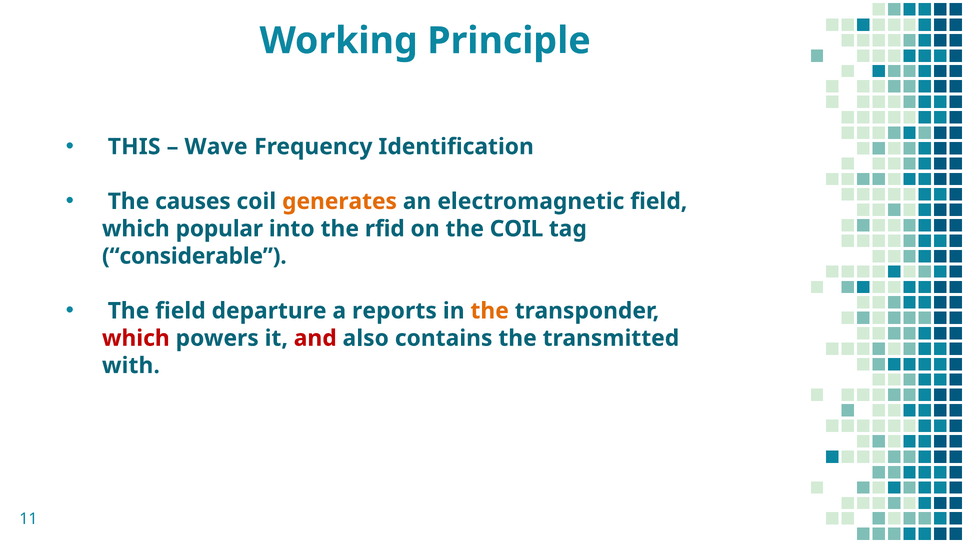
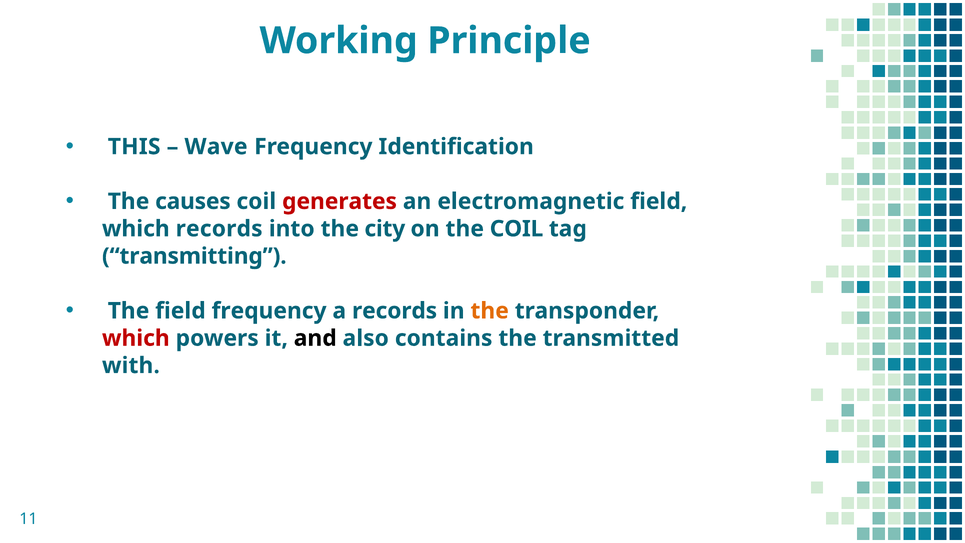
generates colour: orange -> red
which popular: popular -> records
rfid: rfid -> city
considerable: considerable -> transmitting
field departure: departure -> frequency
a reports: reports -> records
and colour: red -> black
